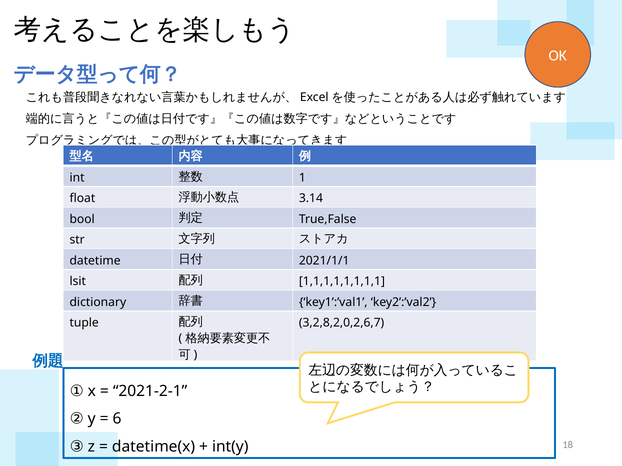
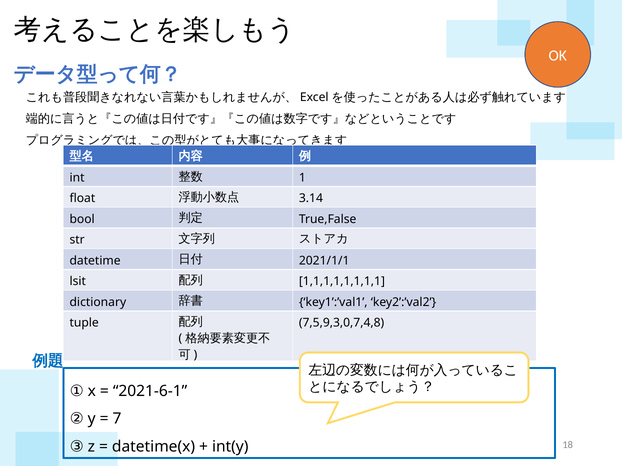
3,2,8,2,0,2,6,7: 3,2,8,2,0,2,6,7 -> 7,5,9,3,0,7,4,8
2021-2-1: 2021-2-1 -> 2021-6-1
6: 6 -> 7
